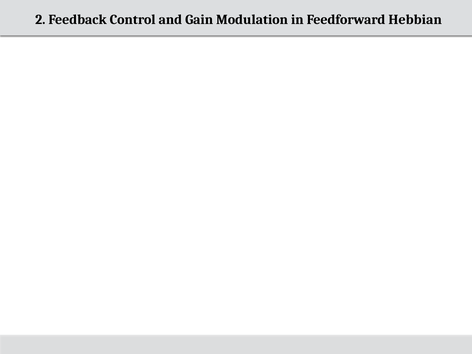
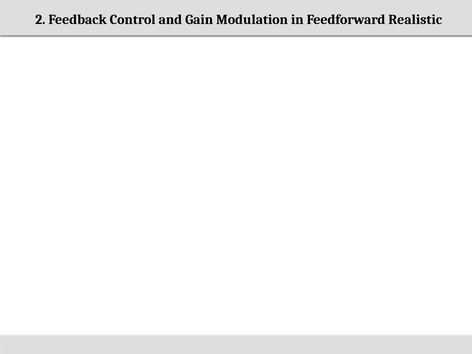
Hebbian: Hebbian -> Realistic
